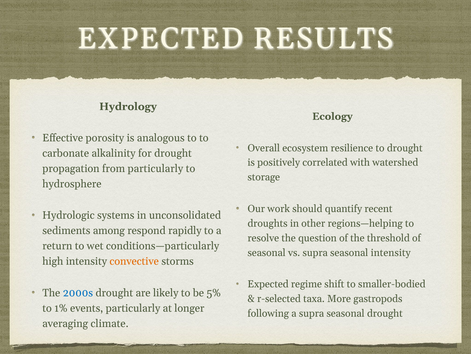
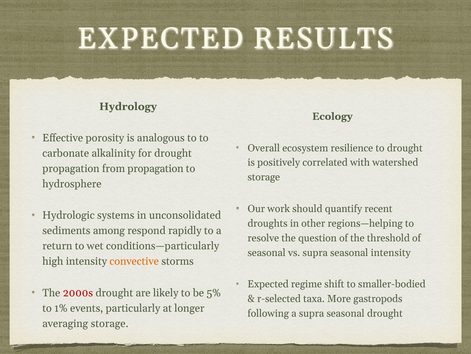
from particularly: particularly -> propagation
2000s colour: blue -> red
averaging climate: climate -> storage
